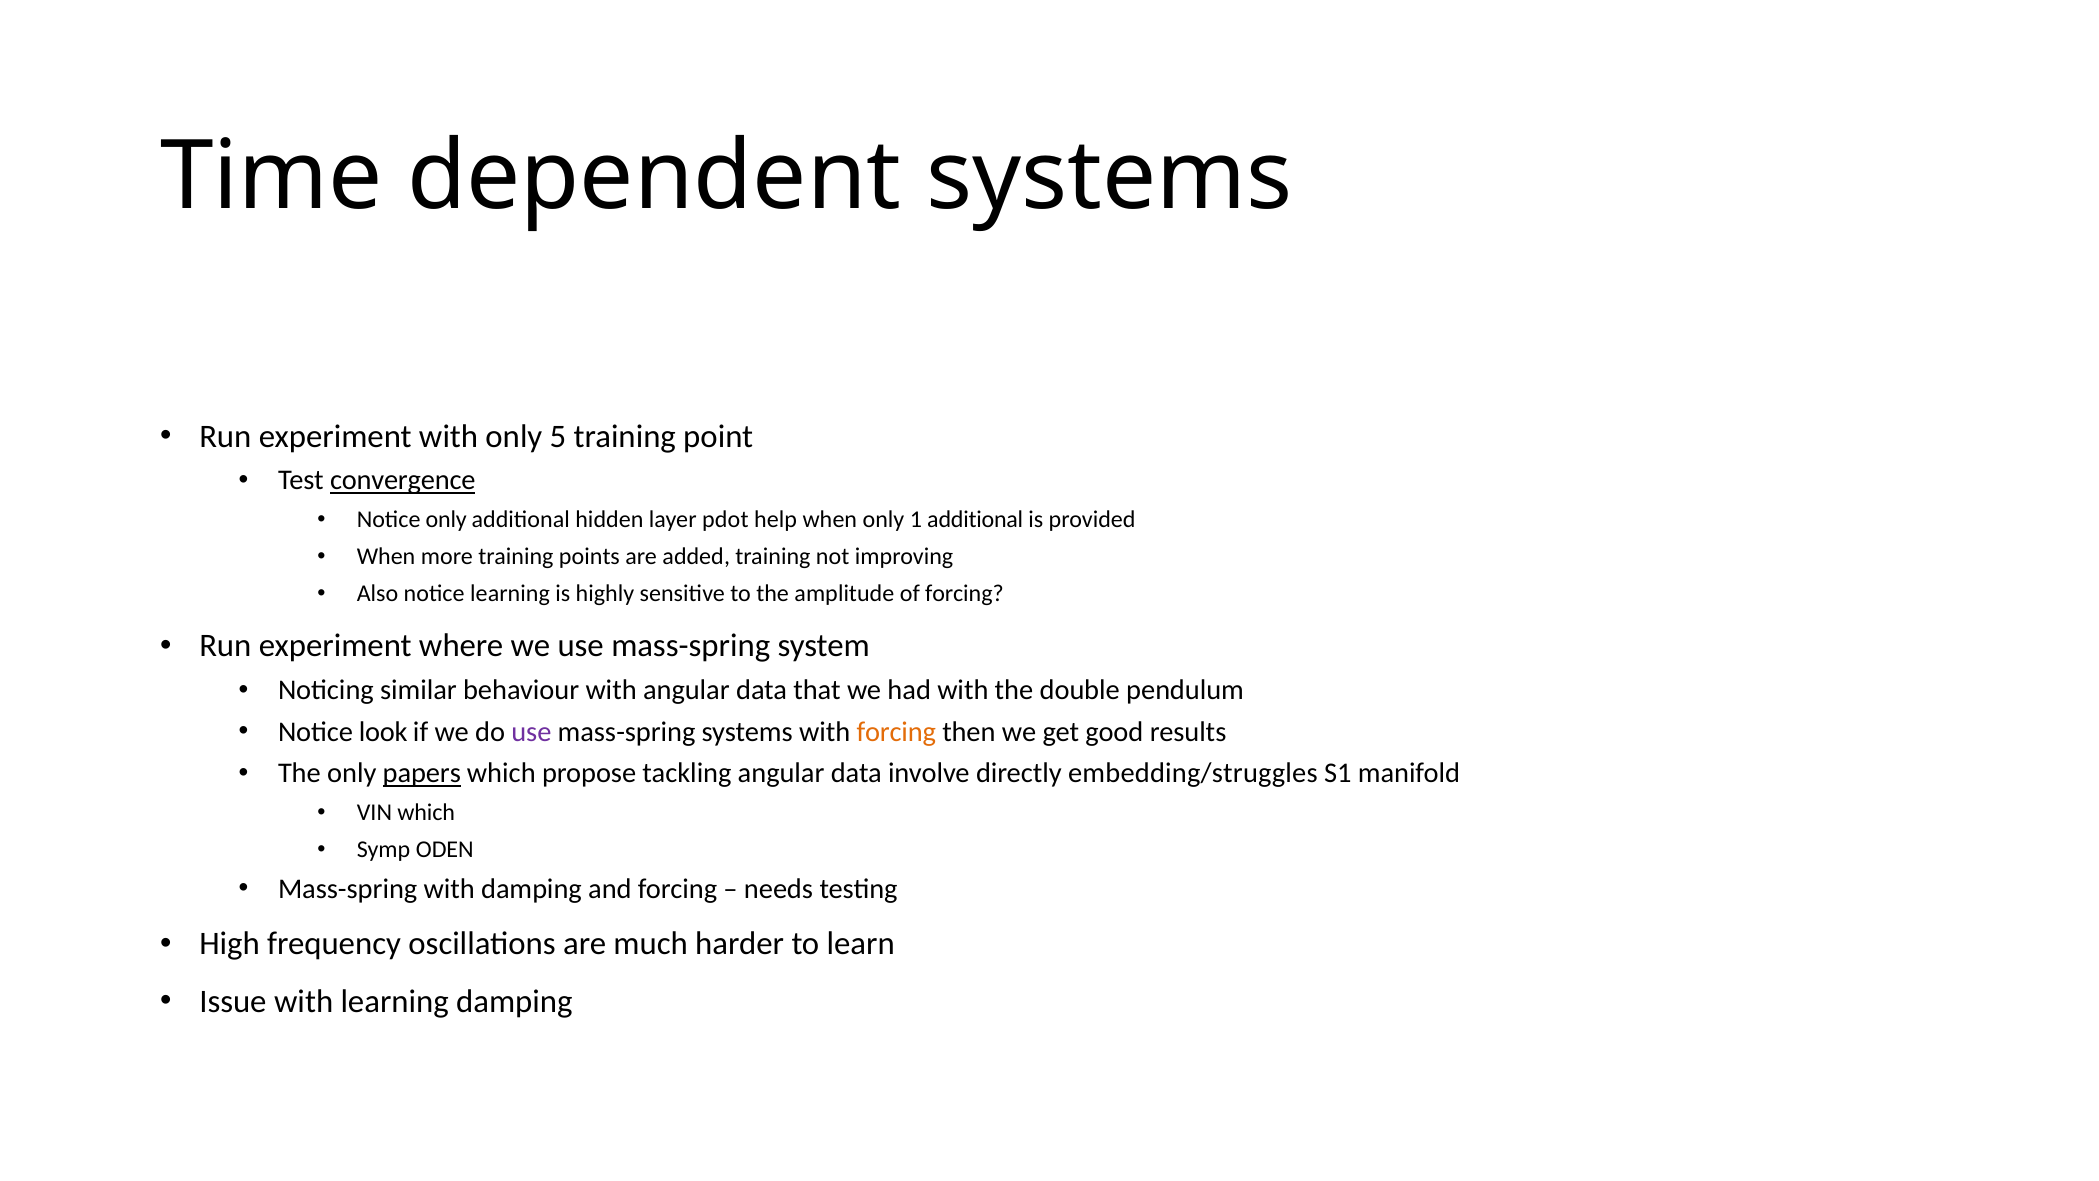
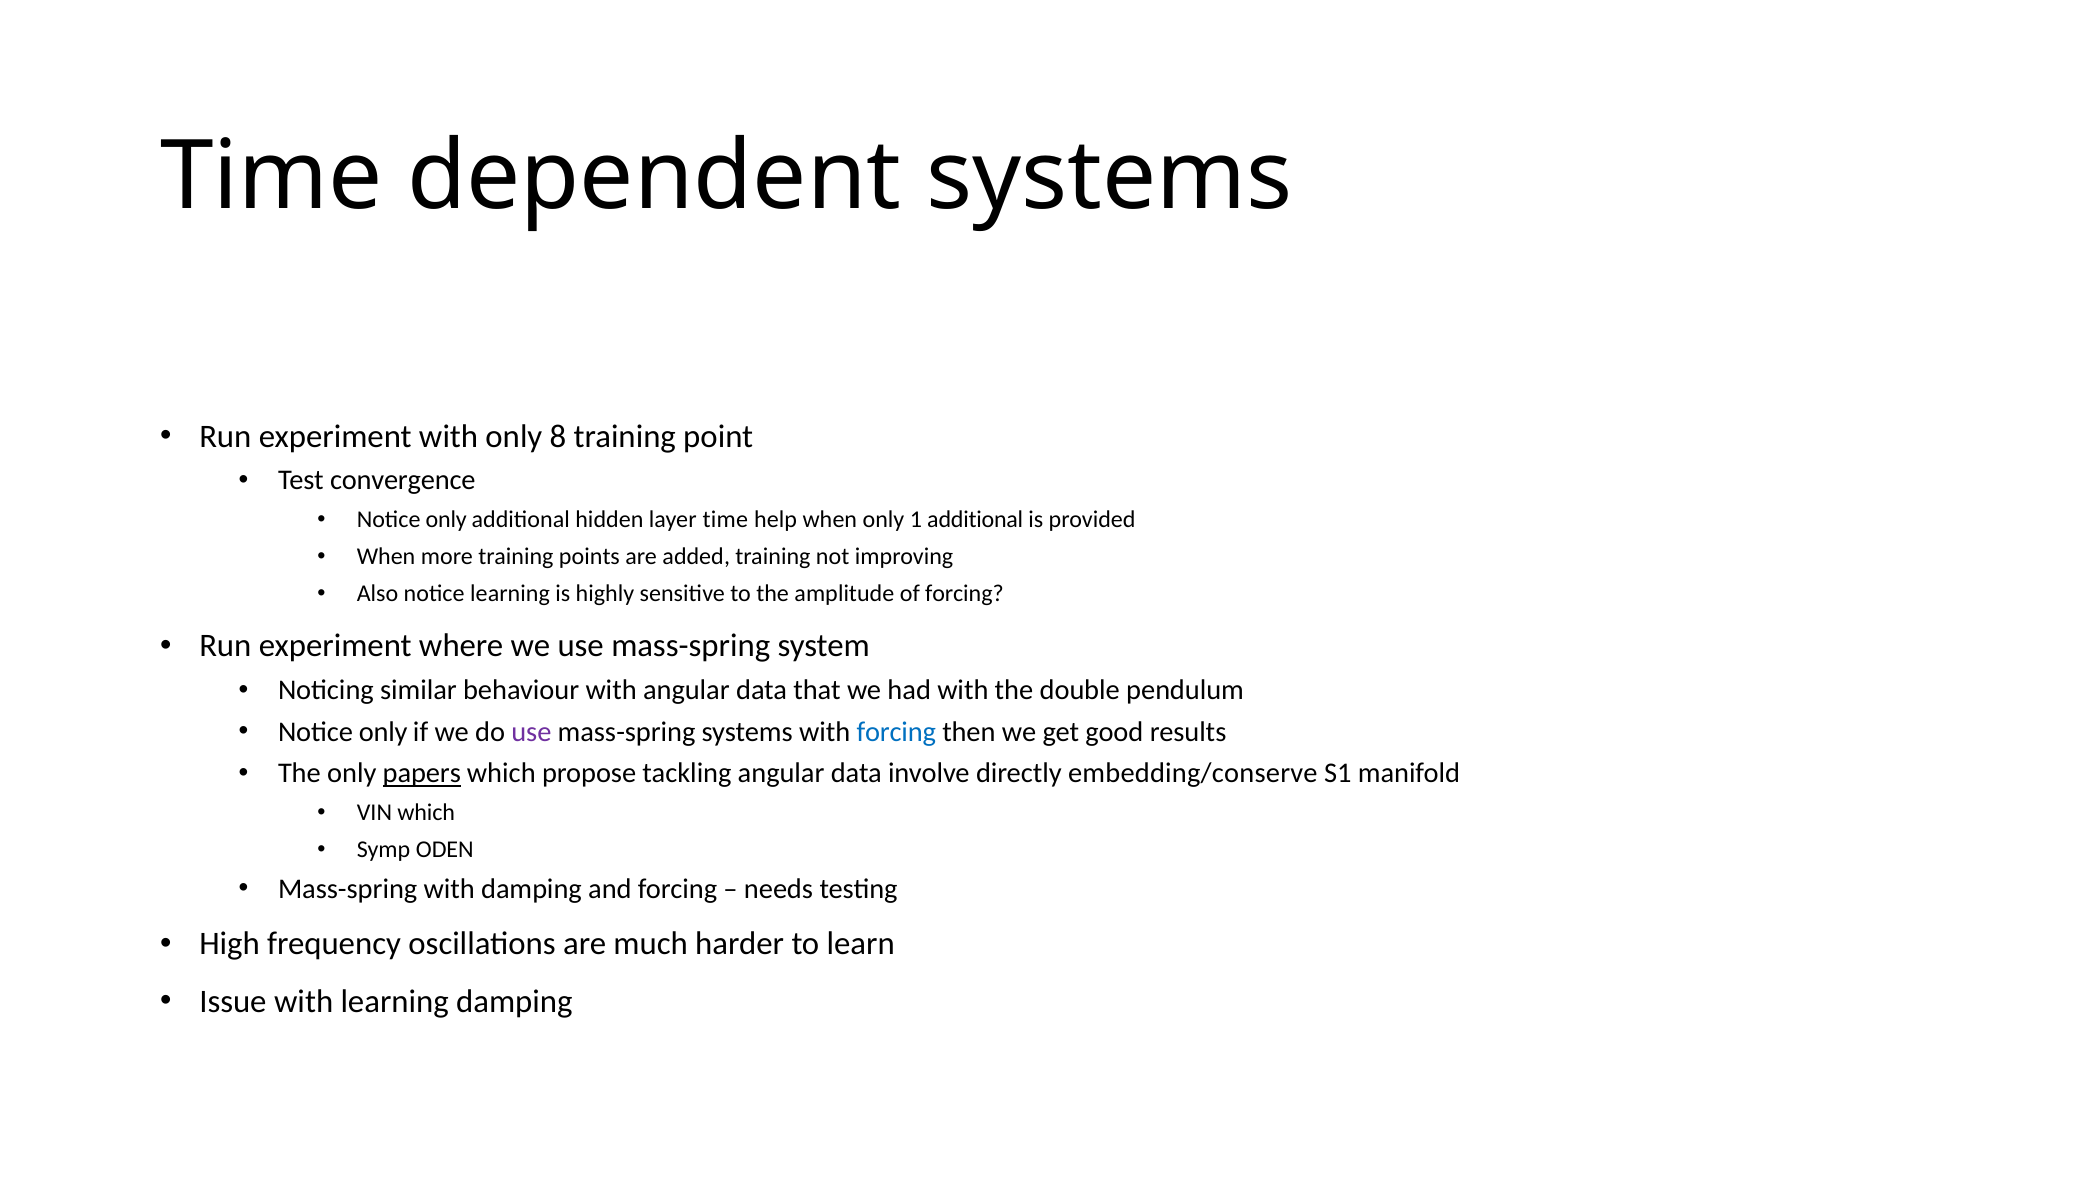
5: 5 -> 8
convergence underline: present -> none
layer pdot: pdot -> time
look at (383, 732): look -> only
forcing at (896, 732) colour: orange -> blue
embedding/struggles: embedding/struggles -> embedding/conserve
